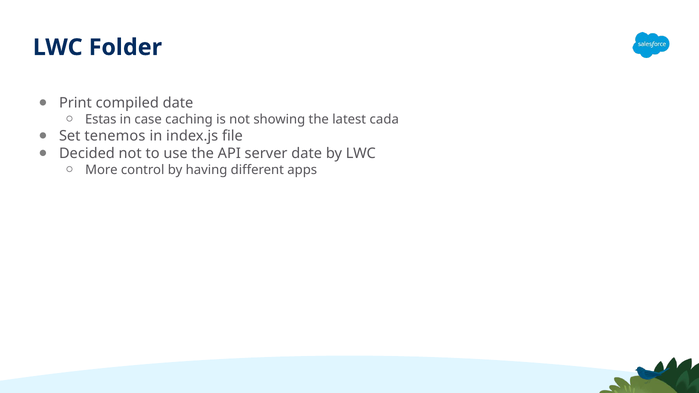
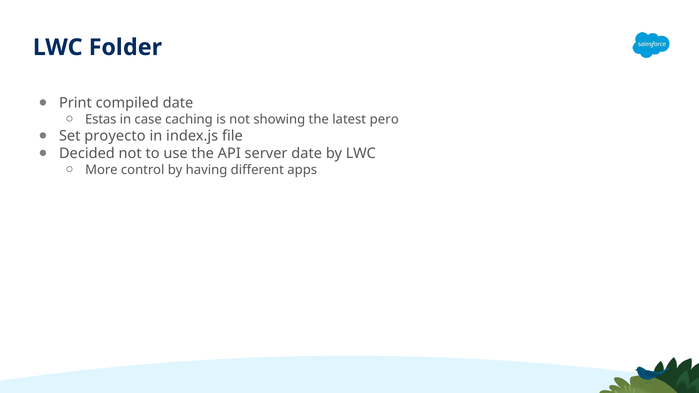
cada: cada -> pero
tenemos: tenemos -> proyecto
